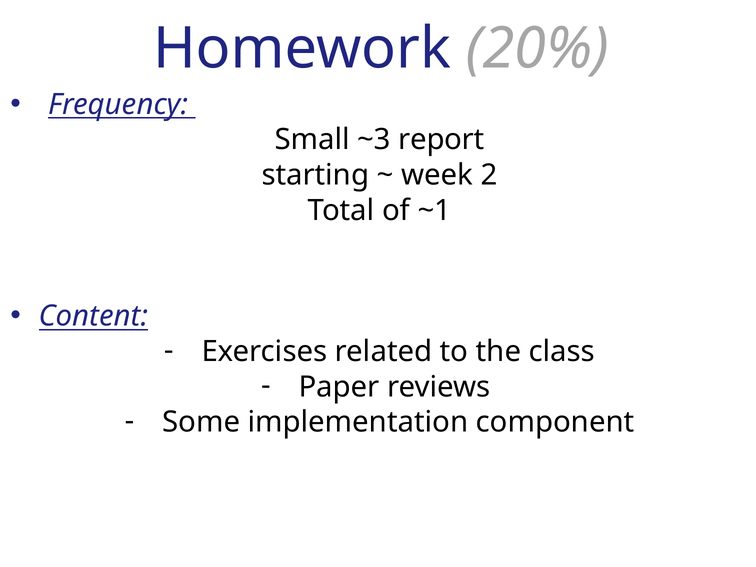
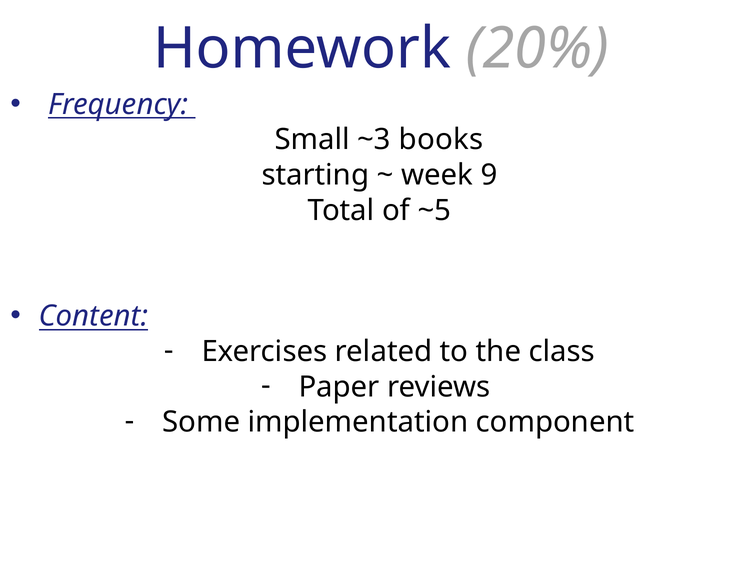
report: report -> books
2: 2 -> 9
~1: ~1 -> ~5
